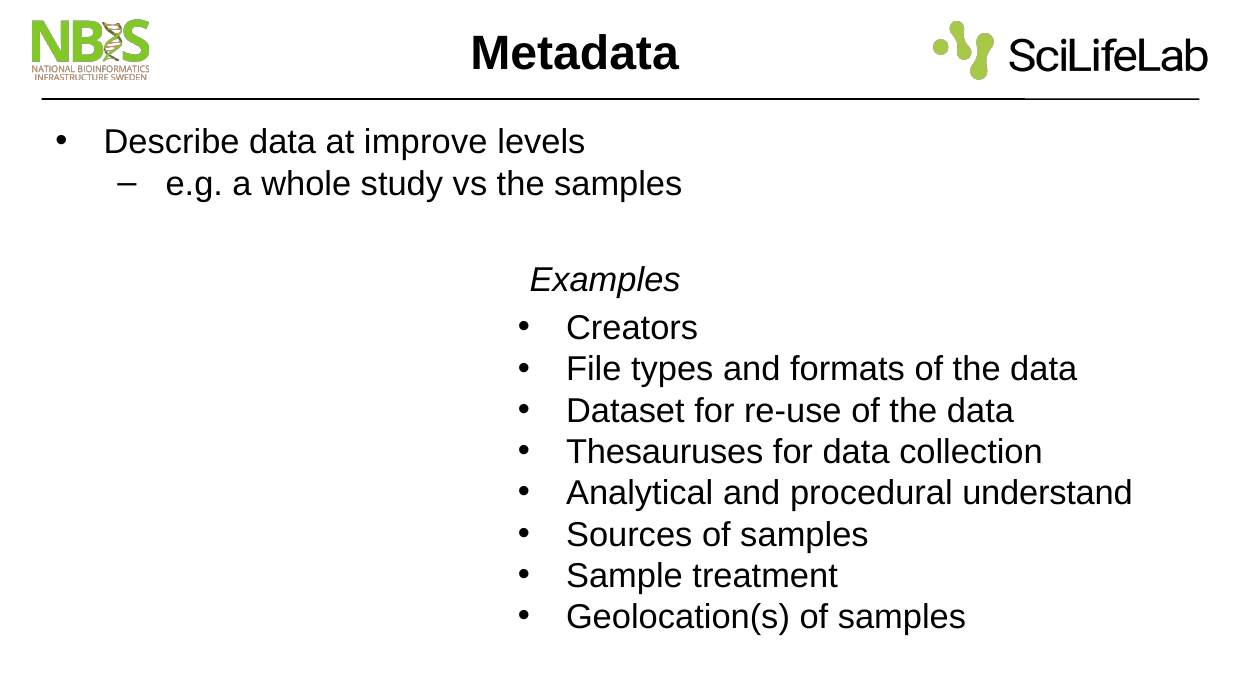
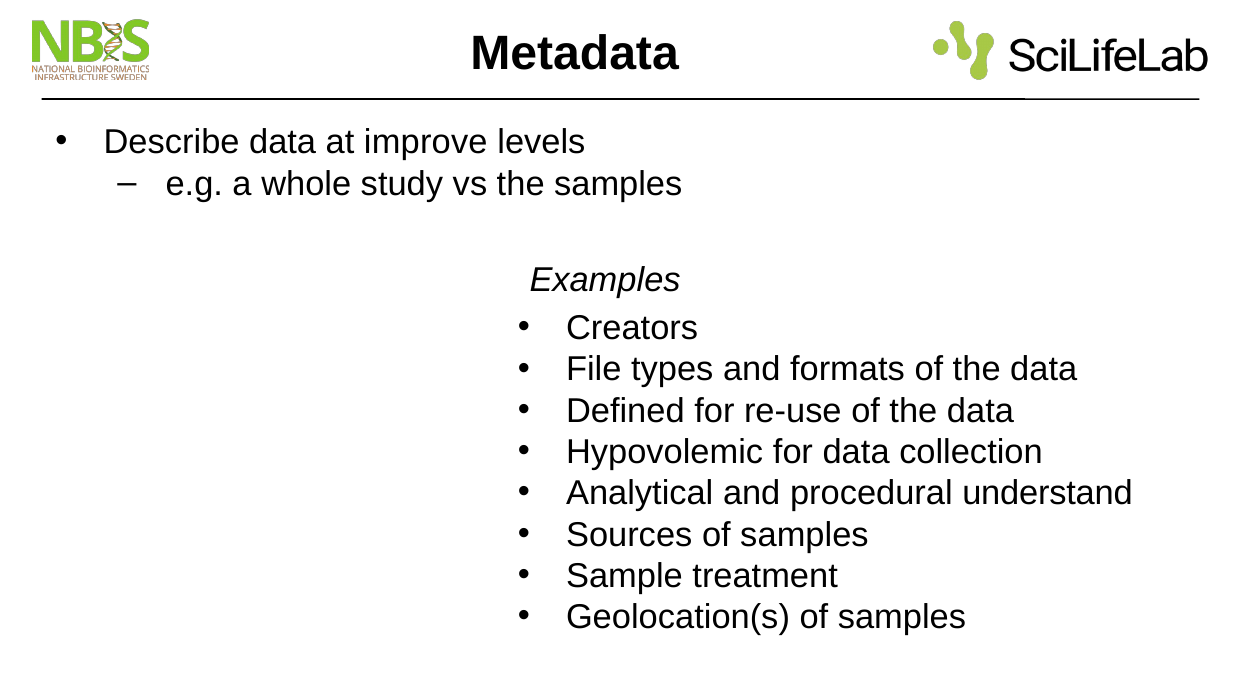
Dataset: Dataset -> Defined
Thesauruses: Thesauruses -> Hypovolemic
